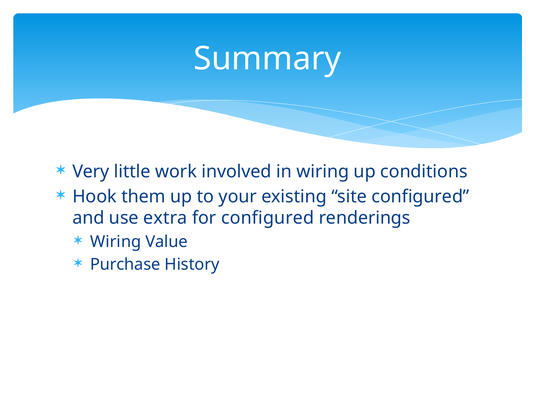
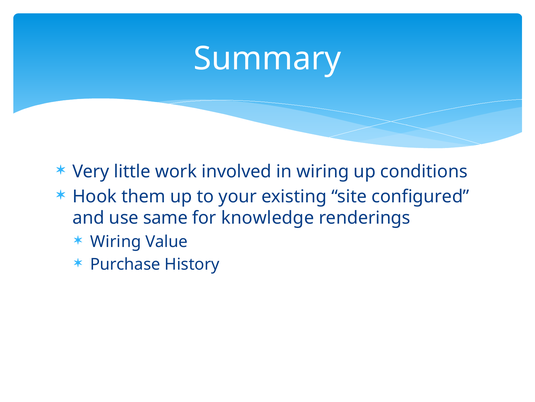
extra: extra -> same
for configured: configured -> knowledge
